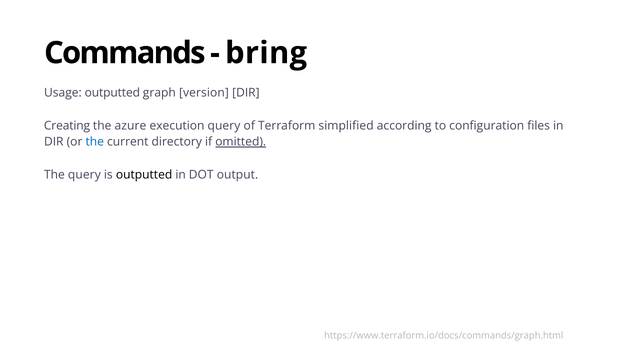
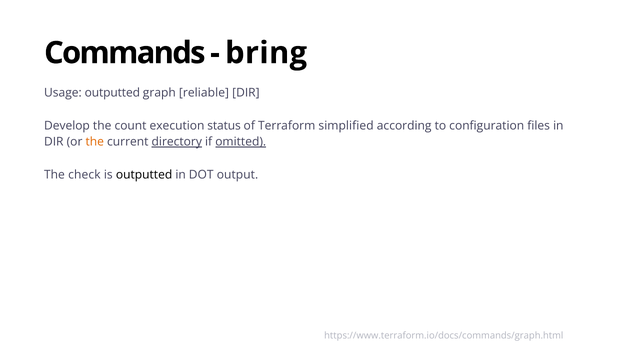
version: version -> reliable
Creating: Creating -> Develop
azure: azure -> count
execution query: query -> status
the at (95, 142) colour: blue -> orange
directory underline: none -> present
The query: query -> check
